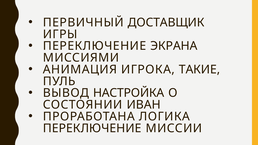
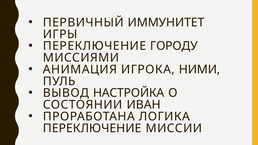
ДОСТАВЩИК: ДОСТАВЩИК -> ИММУНИТЕТ
ЭКРАНА: ЭКРАНА -> ГОРОДУ
ТАКИЕ: ТАКИЕ -> НИМИ
